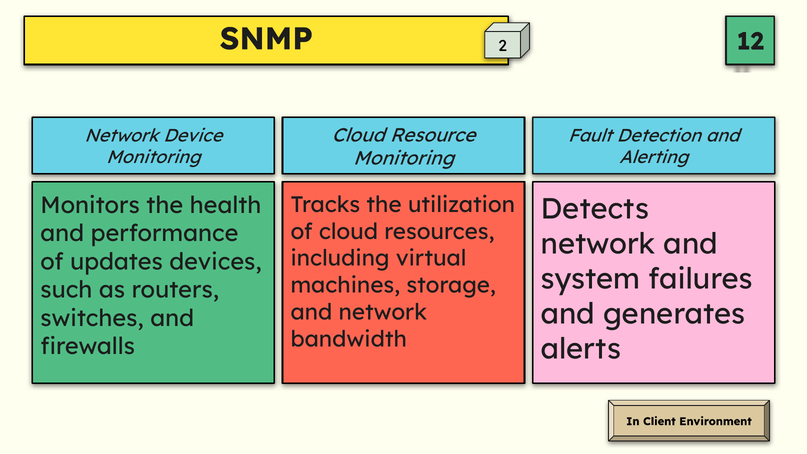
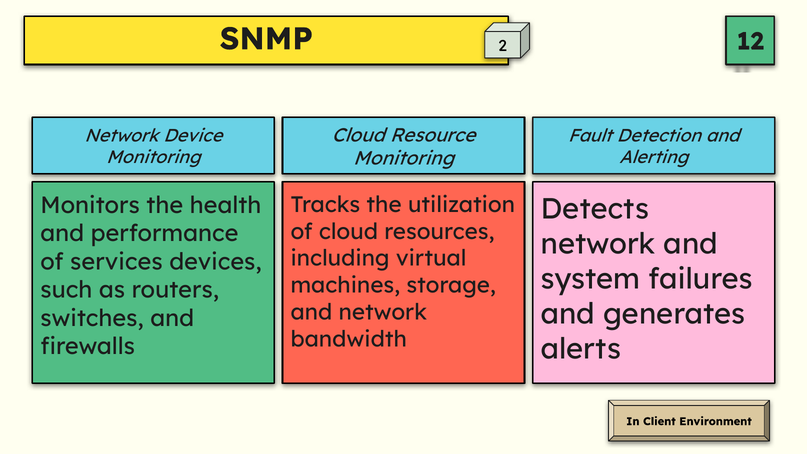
updates: updates -> services
